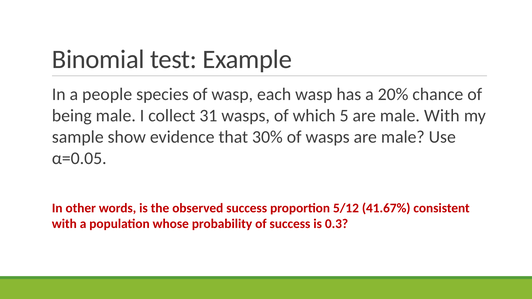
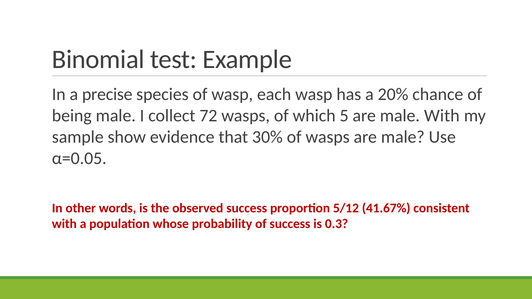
people: people -> precise
31: 31 -> 72
